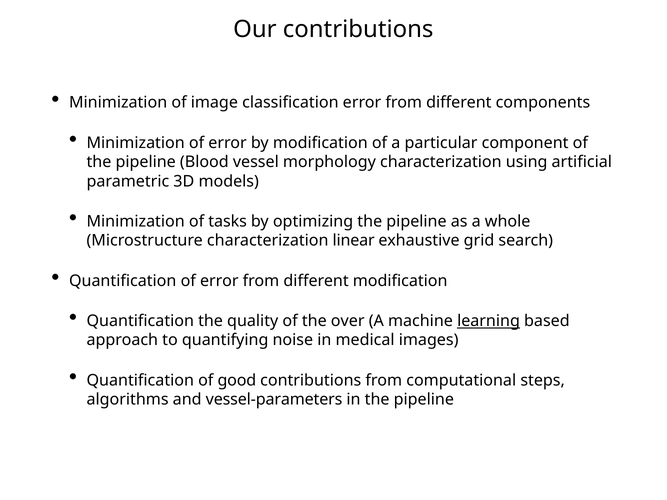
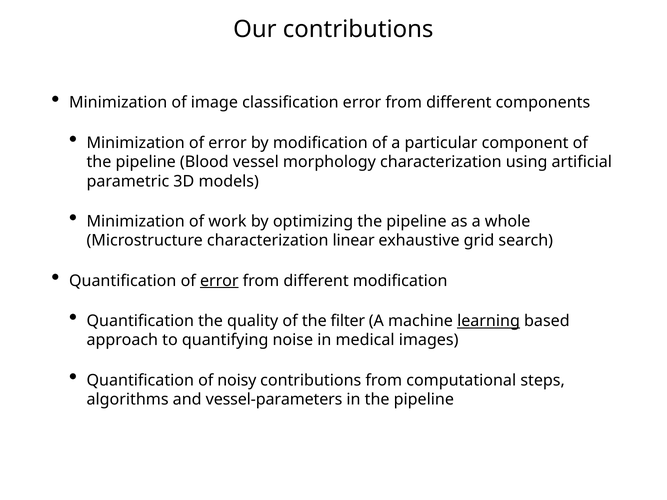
tasks: tasks -> work
error at (219, 281) underline: none -> present
over: over -> filter
good: good -> noisy
